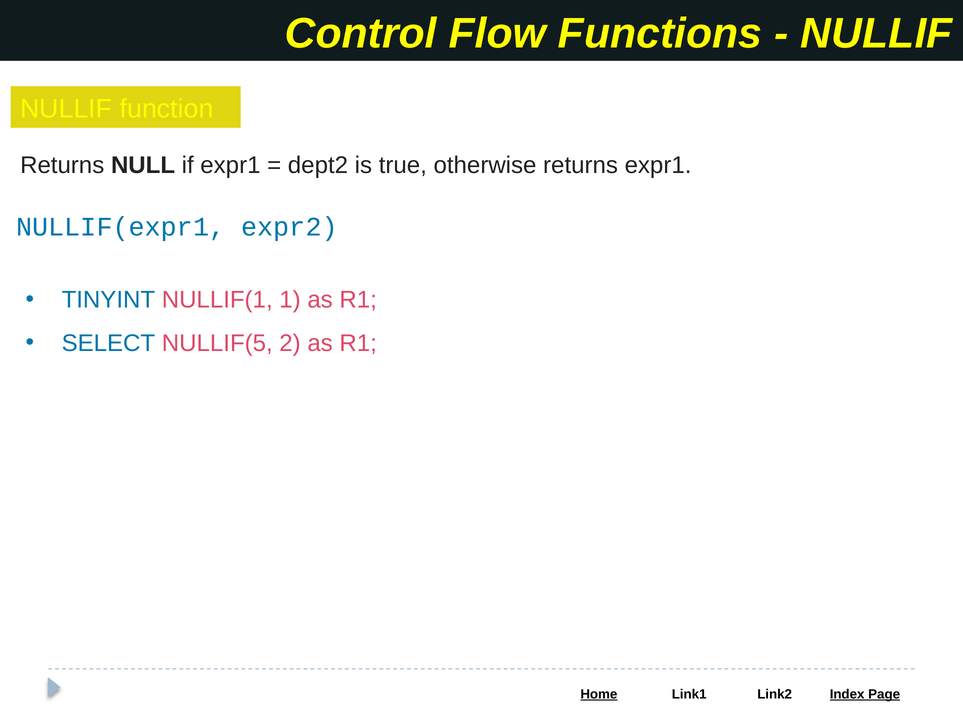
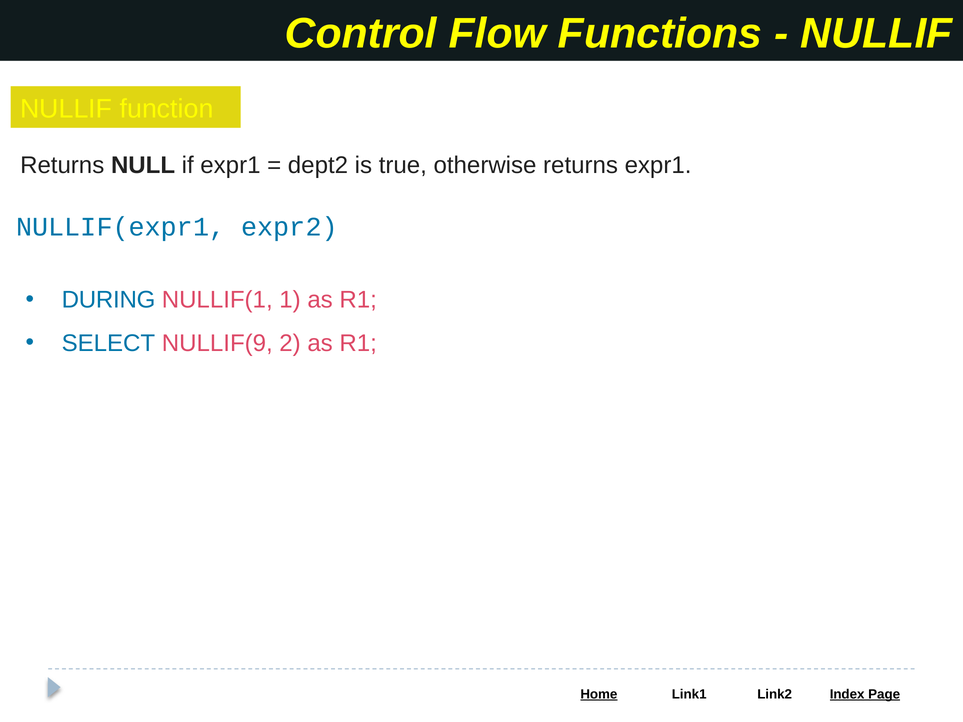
TINYINT: TINYINT -> DURING
NULLIF(5: NULLIF(5 -> NULLIF(9
